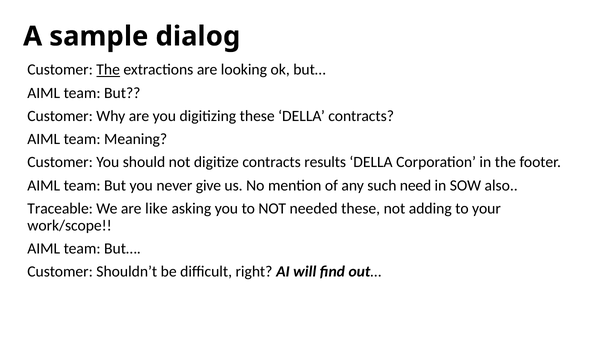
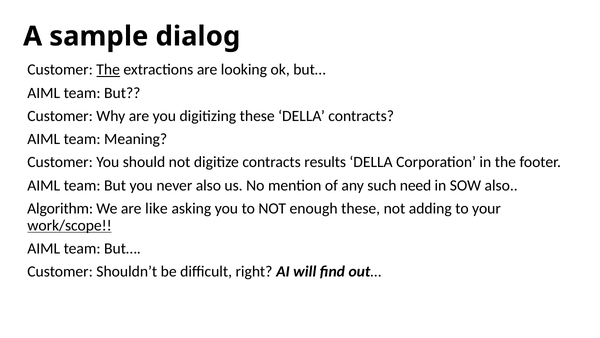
never give: give -> also
Traceable: Traceable -> Algorithm
needed: needed -> enough
work/scope underline: none -> present
